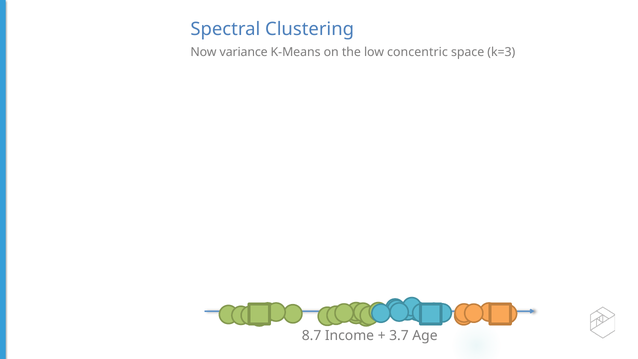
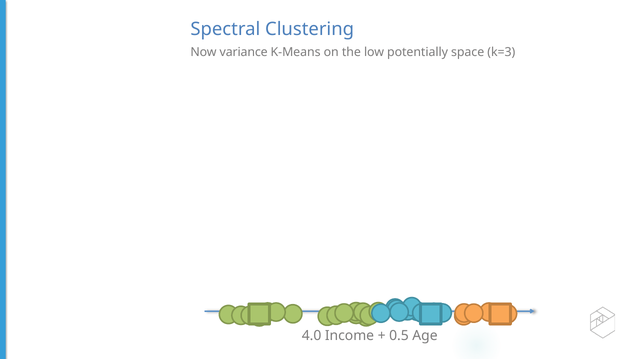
concentric: concentric -> potentially
8.7: 8.7 -> 4.0
3.7: 3.7 -> 0.5
